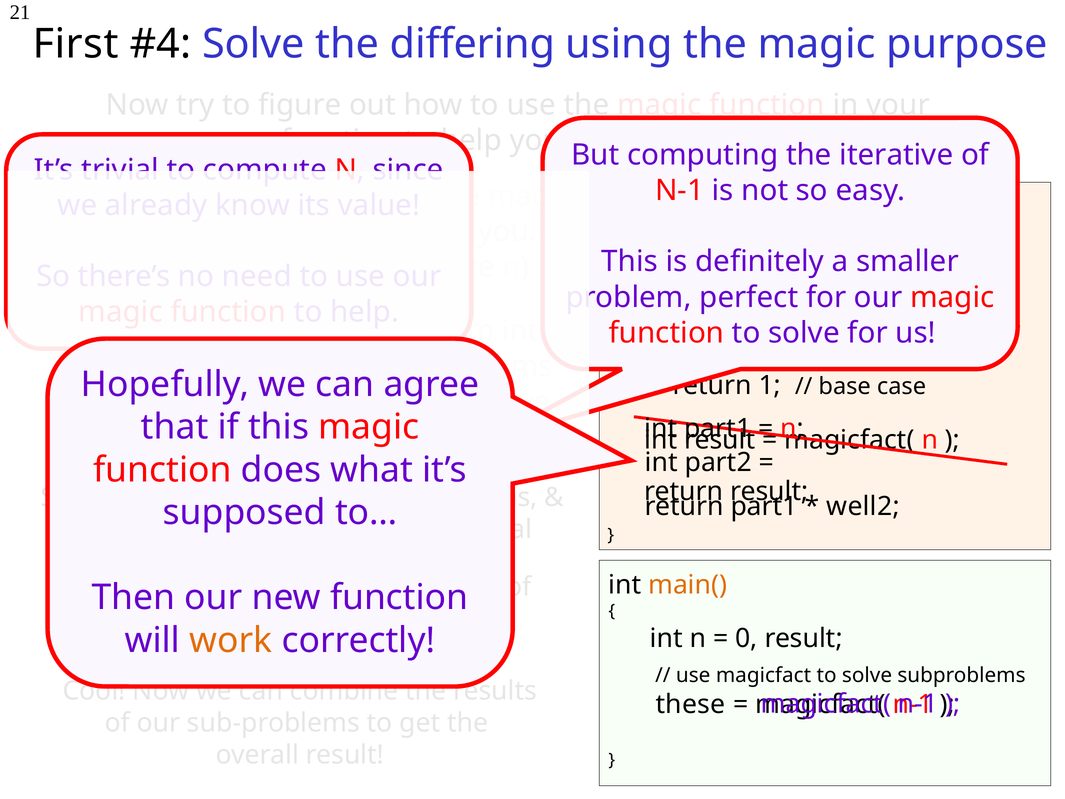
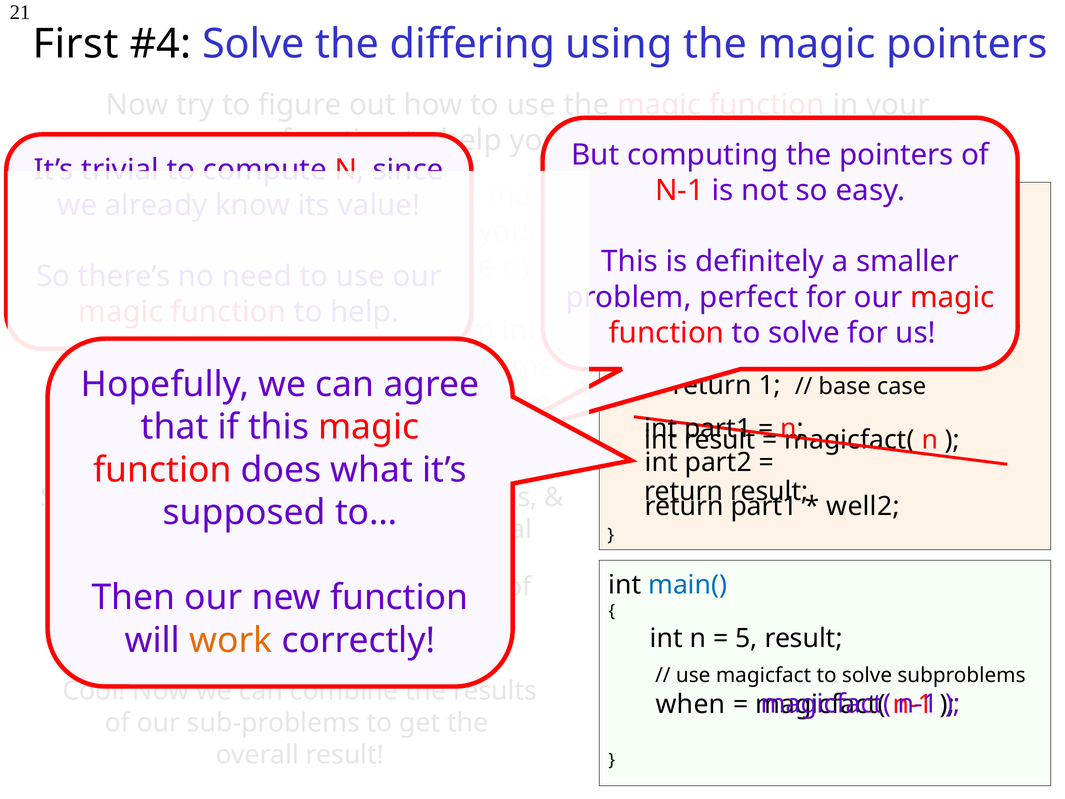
magic purpose: purpose -> pointers
iterative at (896, 155): iterative -> pointers
main( colour: orange -> blue
0 at (746, 638): 0 -> 5
these at (691, 704): these -> when
